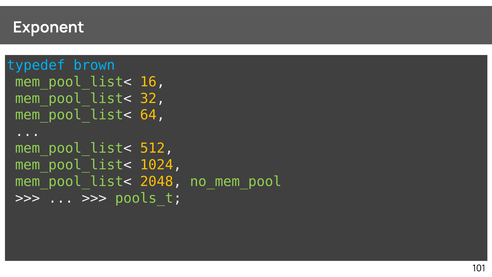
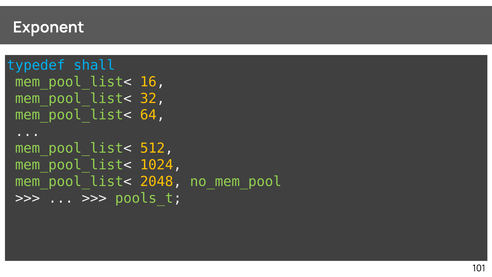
brown: brown -> shall
